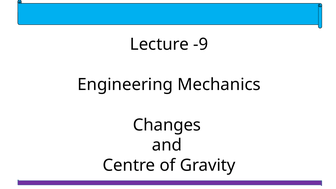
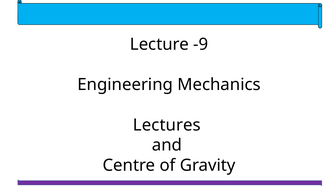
Changes: Changes -> Lectures
